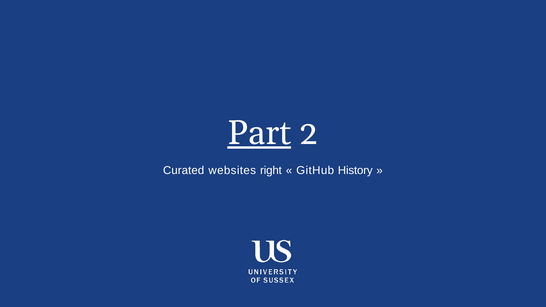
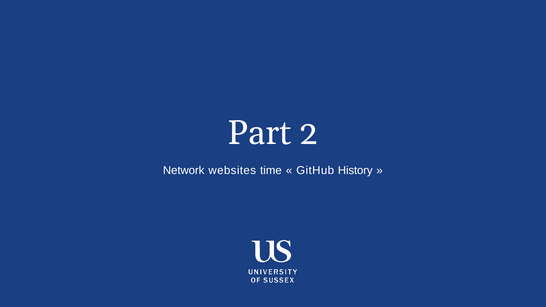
Part underline: present -> none
Curated: Curated -> Network
right: right -> time
